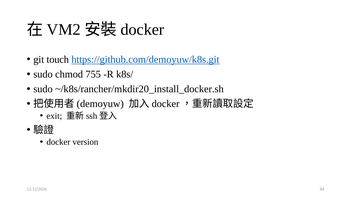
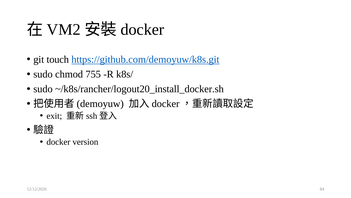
~/k8s/rancher/mkdir20_install_docker.sh: ~/k8s/rancher/mkdir20_install_docker.sh -> ~/k8s/rancher/logout20_install_docker.sh
